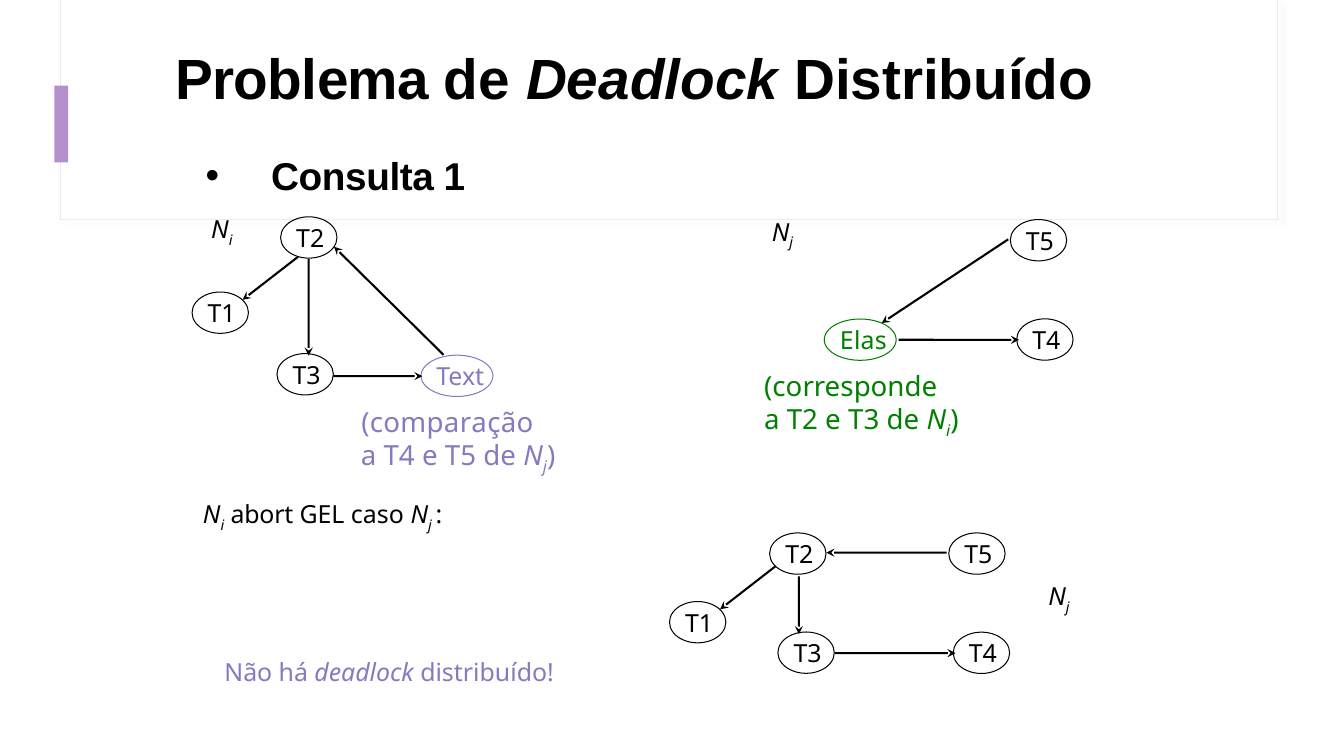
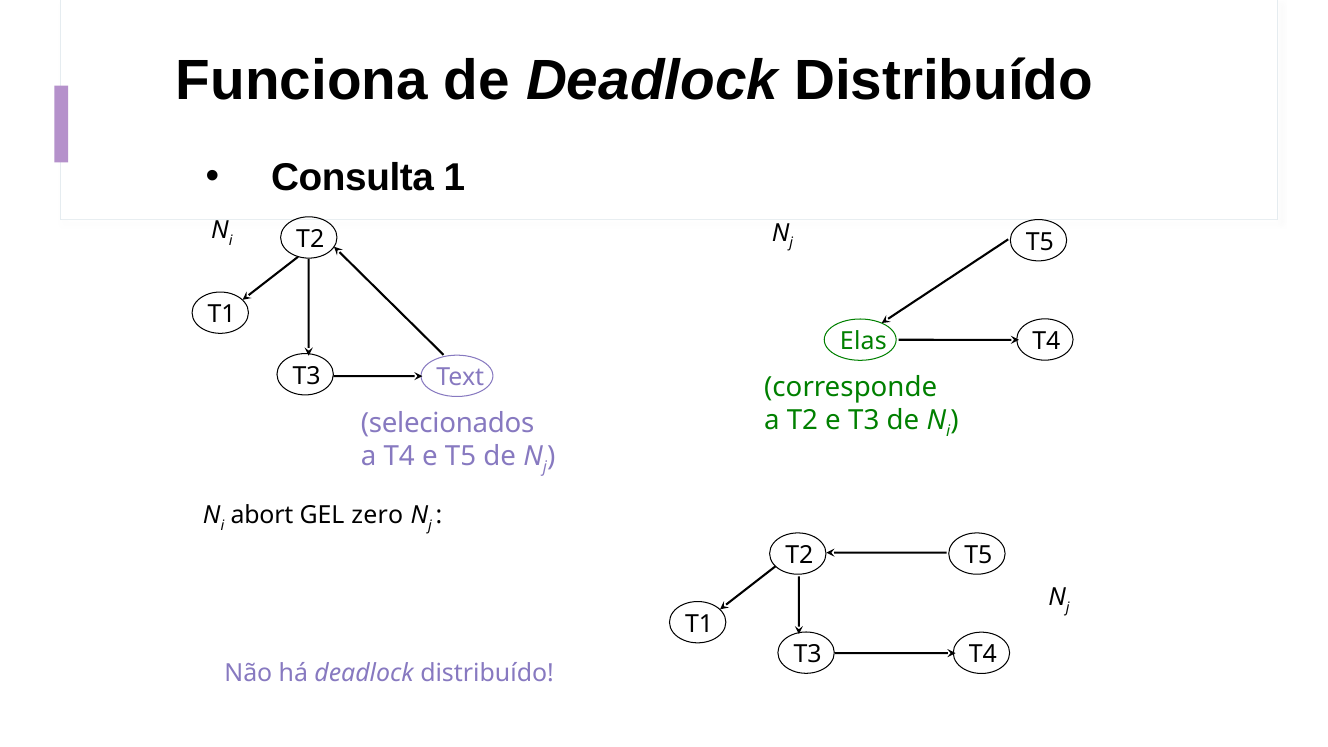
Problema: Problema -> Funciona
comparação: comparação -> selecionados
caso: caso -> zero
